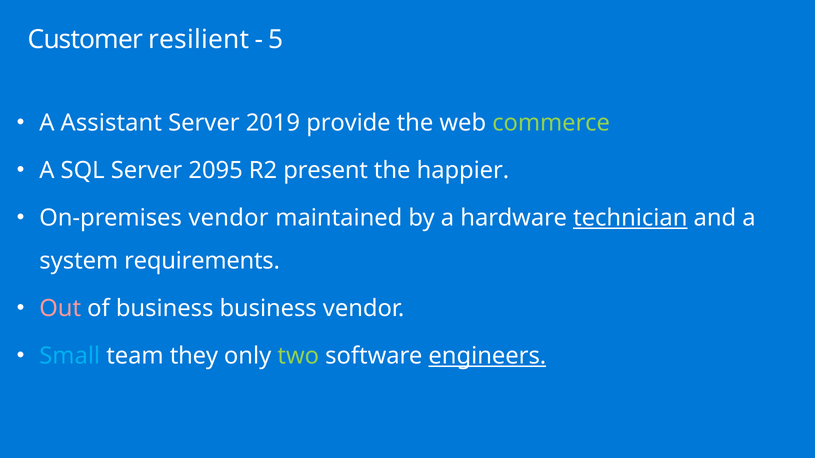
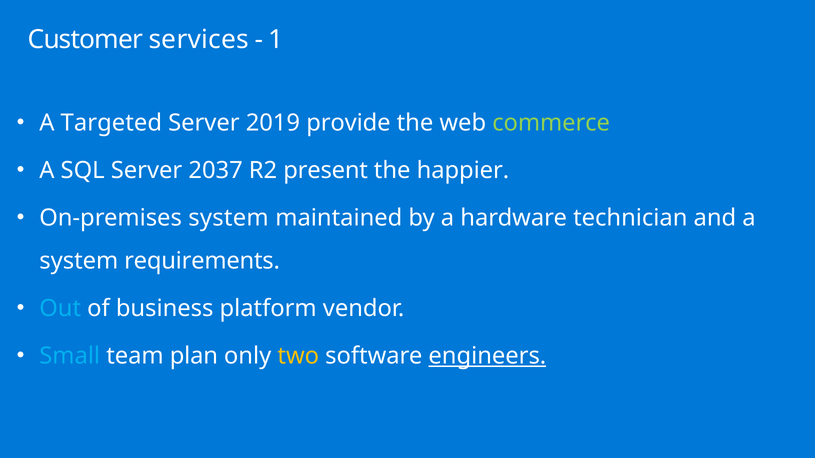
resilient: resilient -> services
5: 5 -> 1
Assistant: Assistant -> Targeted
2095: 2095 -> 2037
On-premises vendor: vendor -> system
technician underline: present -> none
Out colour: pink -> light blue
business business: business -> platform
they: they -> plan
two colour: light green -> yellow
